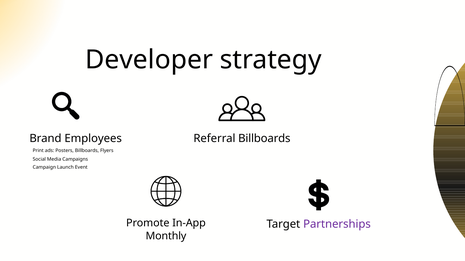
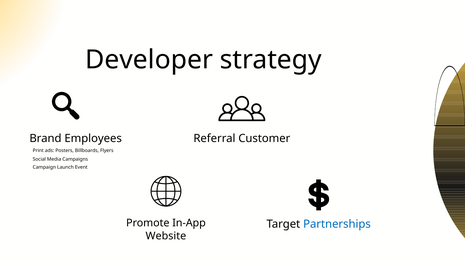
Referral Billboards: Billboards -> Customer
Partnerships colour: purple -> blue
Monthly: Monthly -> Website
